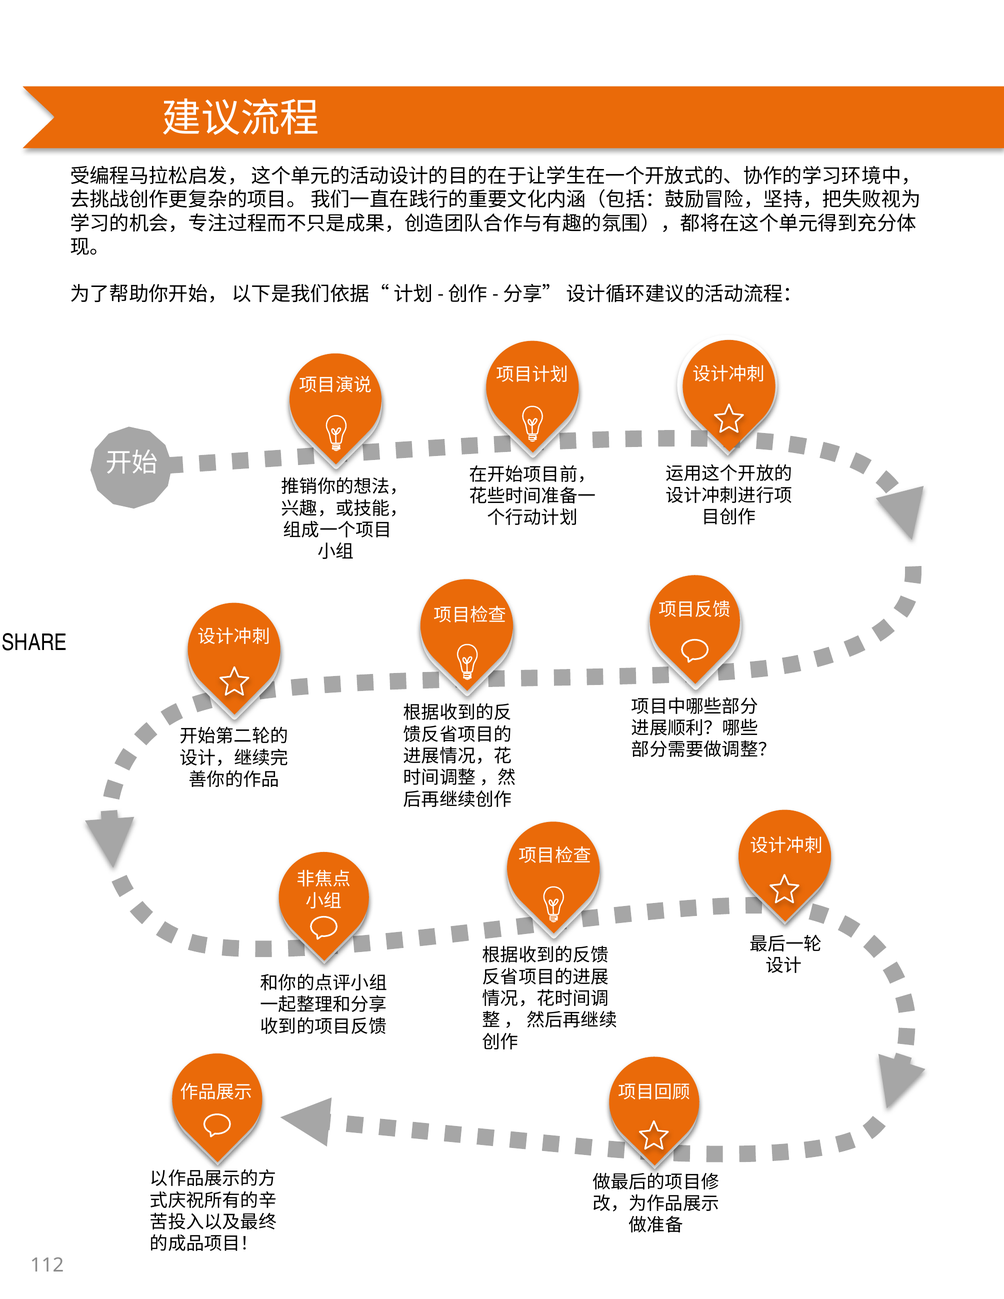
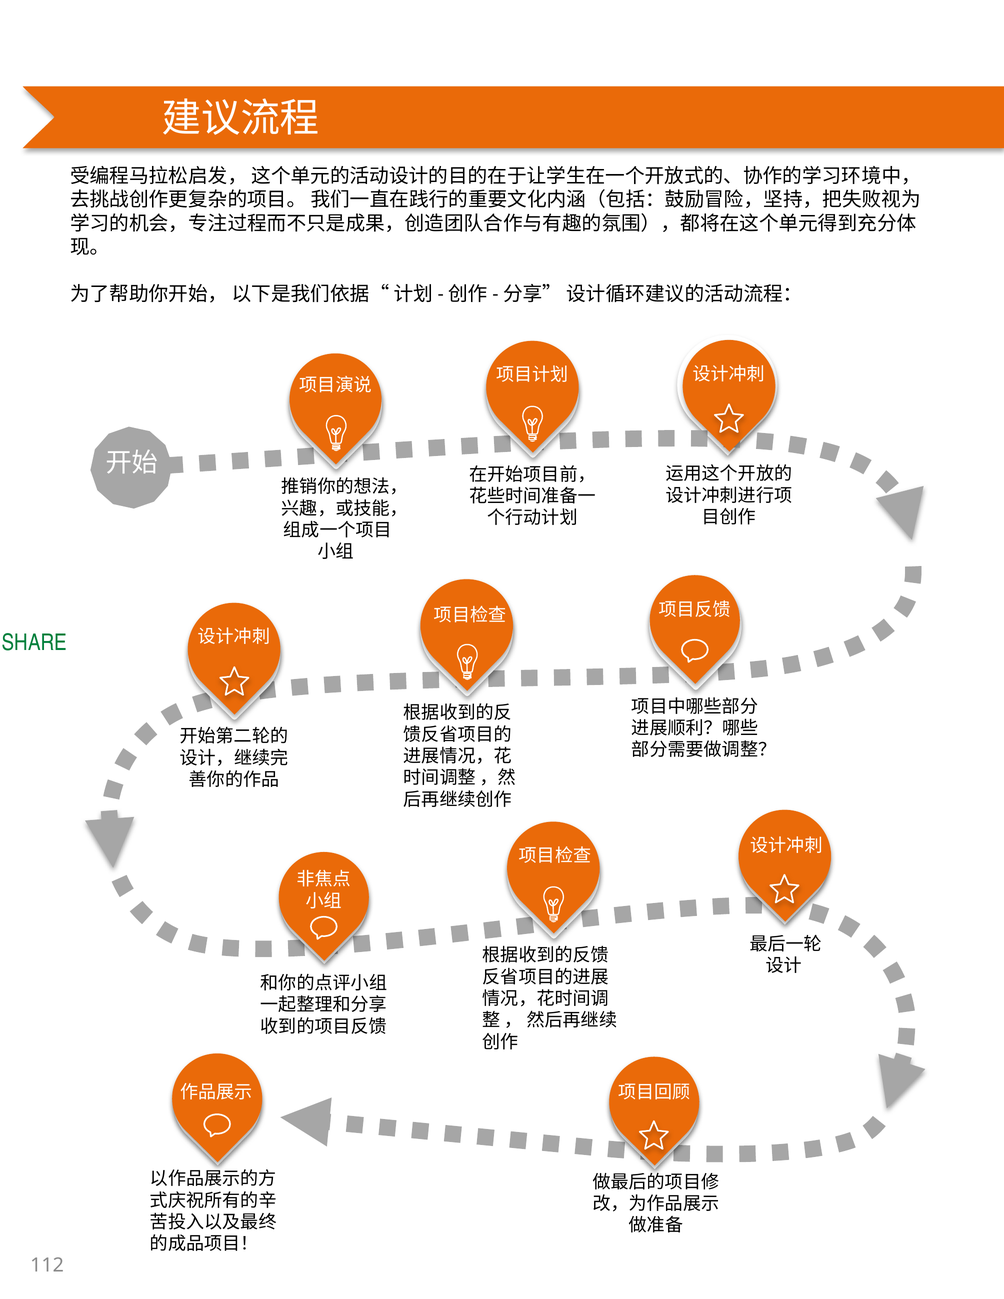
SHARE colour: black -> green
